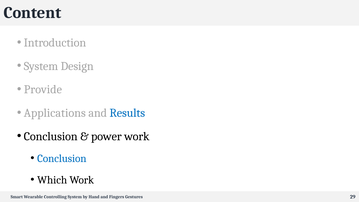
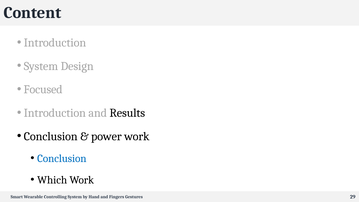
Provide: Provide -> Focused
Applications at (55, 113): Applications -> Introduction
Results colour: blue -> black
